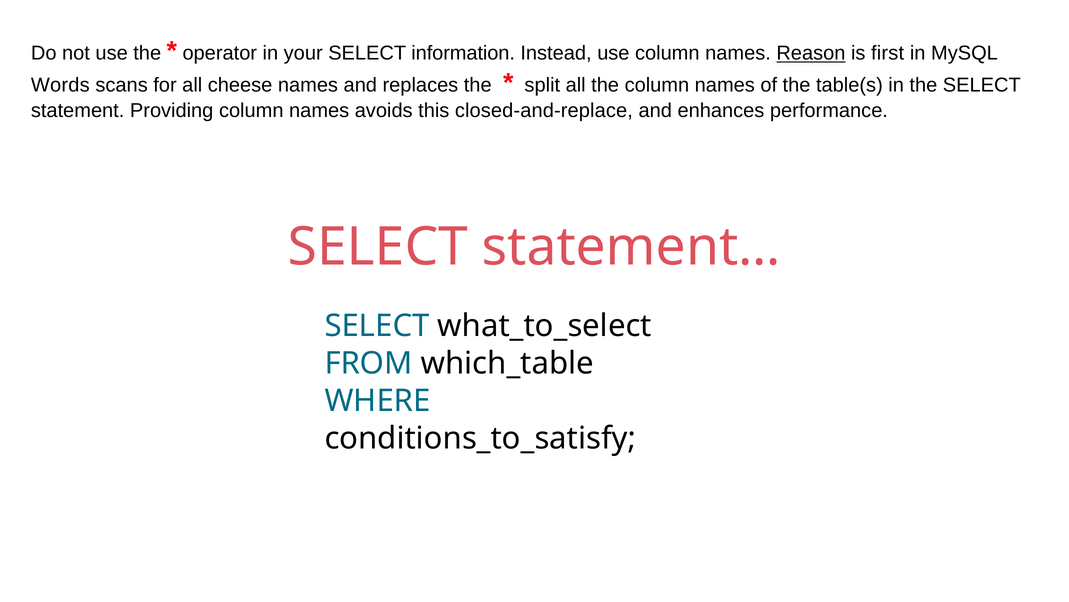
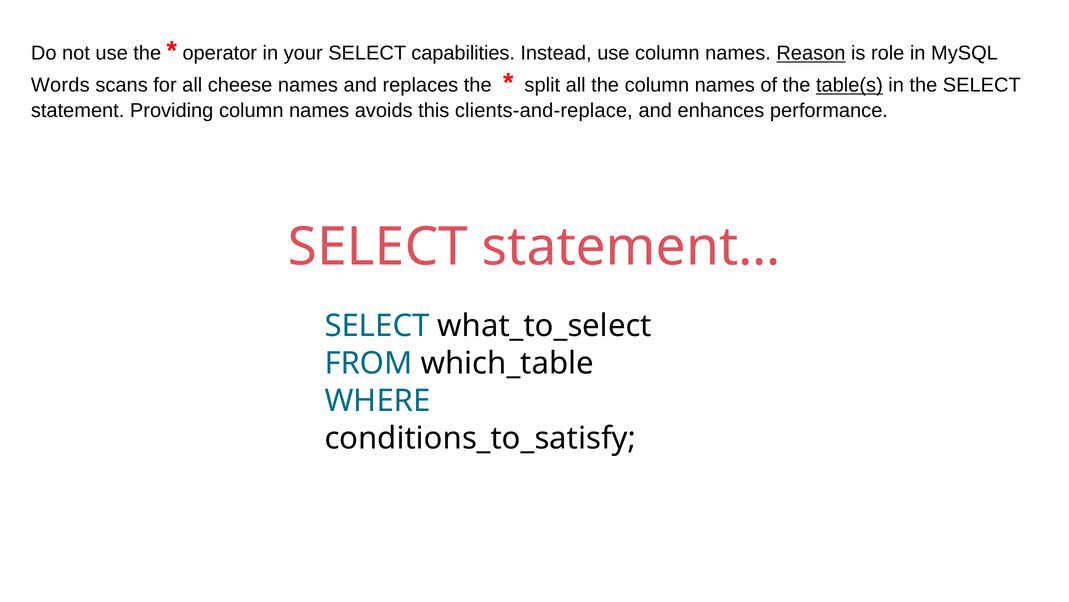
information: information -> capabilities
first: first -> role
table(s underline: none -> present
closed-and-replace: closed-and-replace -> clients-and-replace
